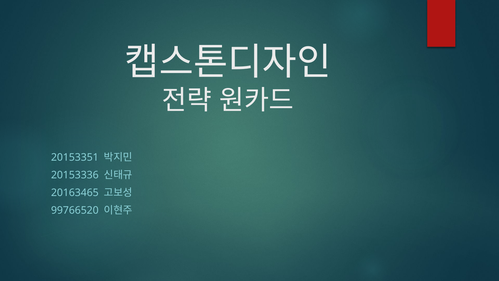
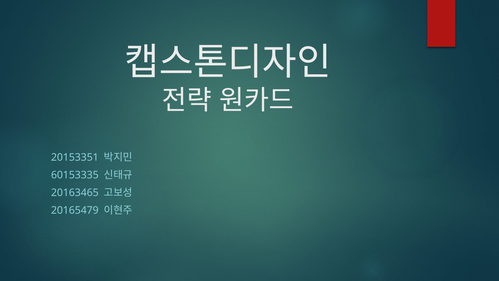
20153336: 20153336 -> 60153335
99766520: 99766520 -> 20165479
